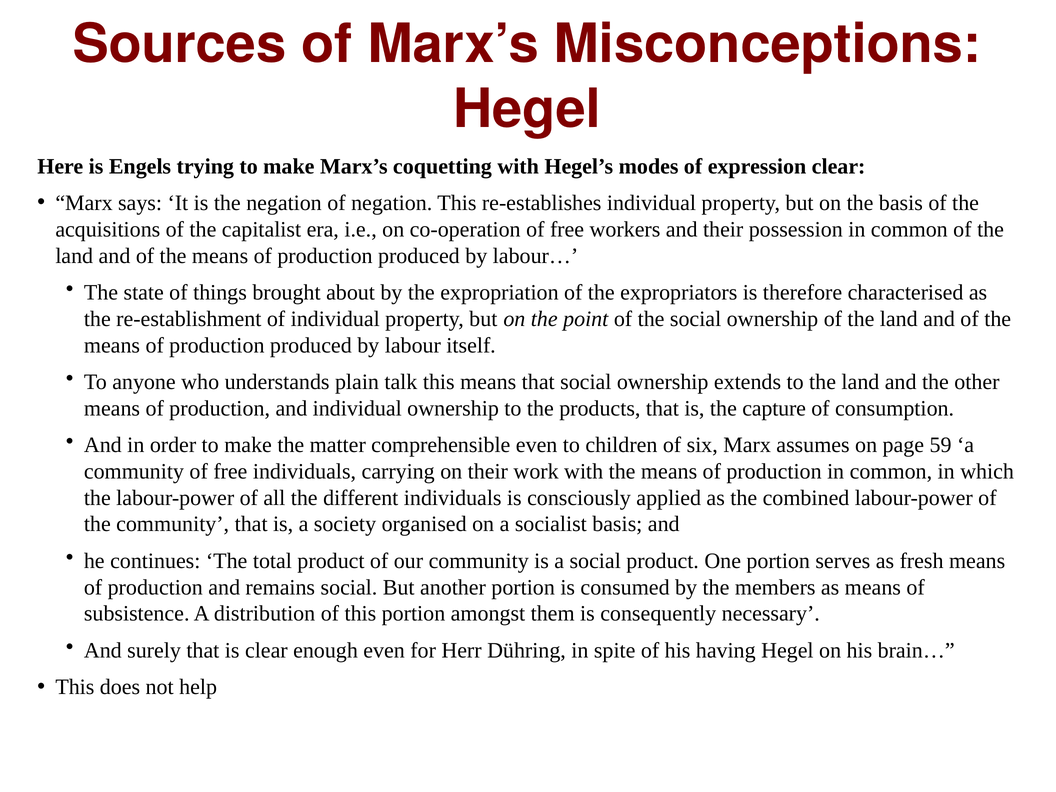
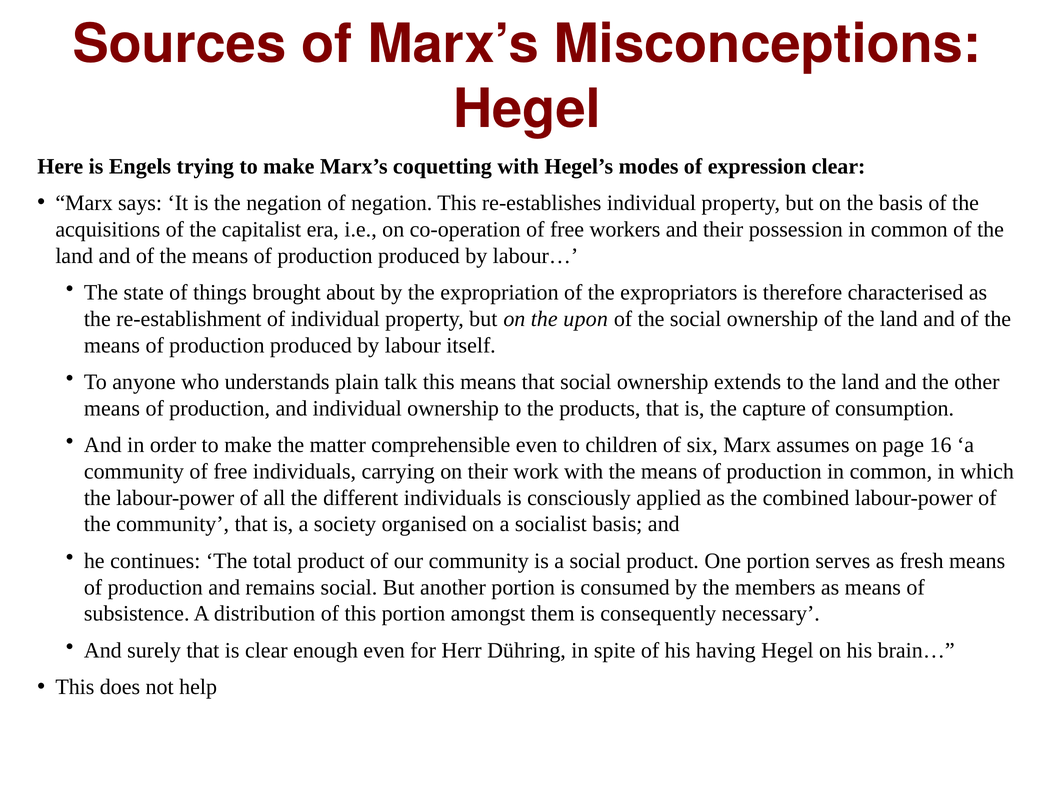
point: point -> upon
59: 59 -> 16
